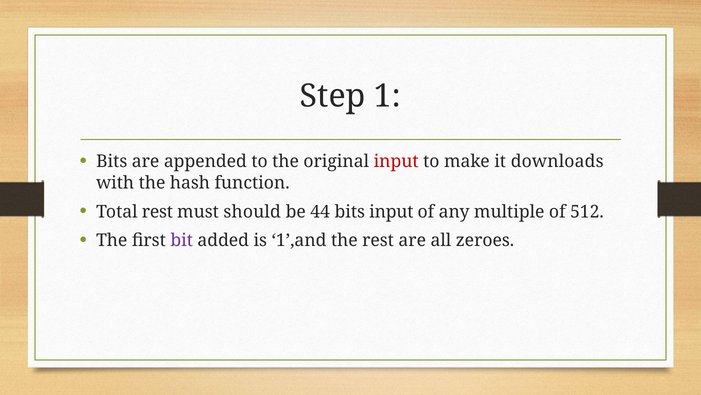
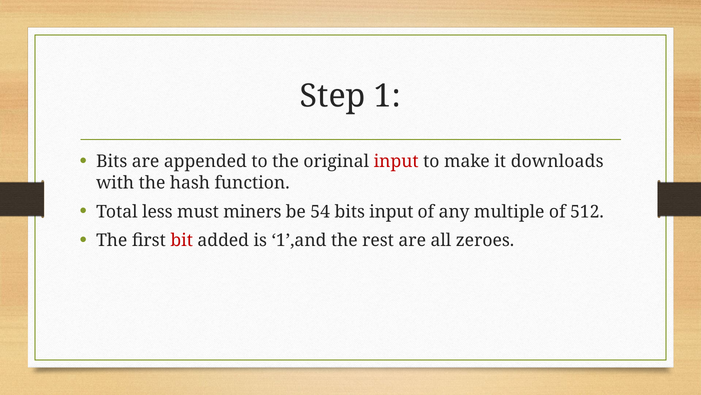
Total rest: rest -> less
should: should -> miners
44: 44 -> 54
bit colour: purple -> red
